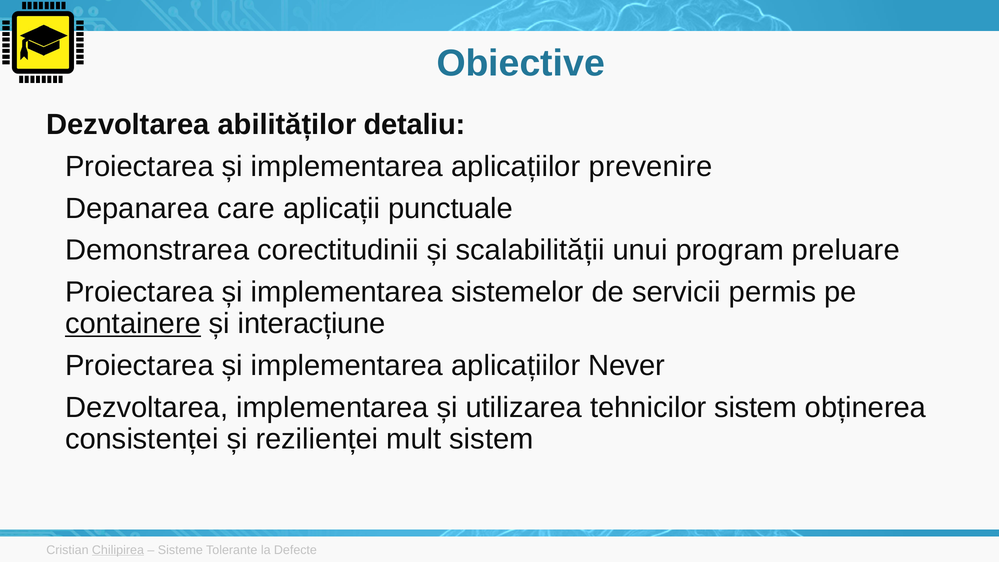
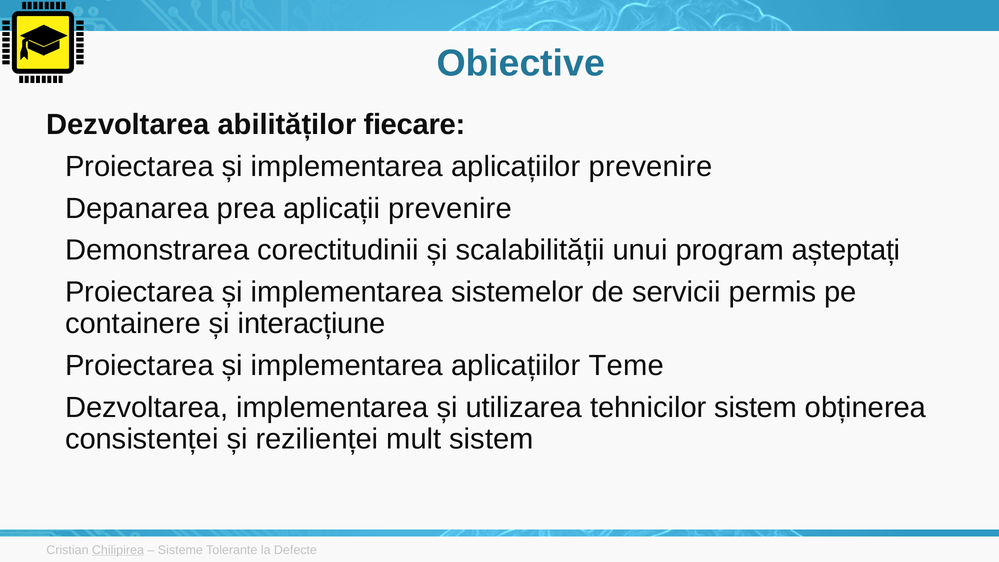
detaliu: detaliu -> fiecare
care: care -> prea
aplicații punctuale: punctuale -> prevenire
preluare: preluare -> așteptați
containere underline: present -> none
Never: Never -> Teme
